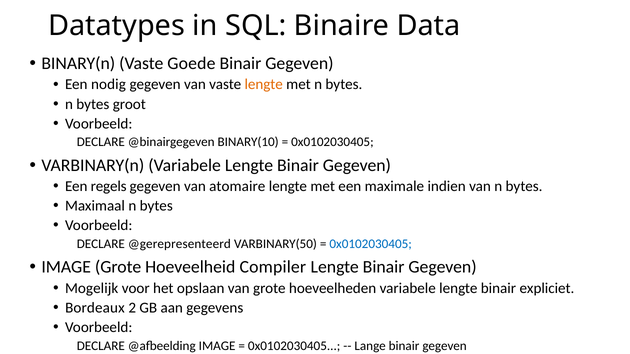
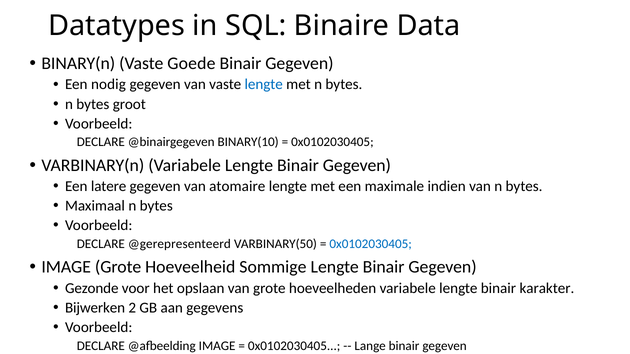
lengte at (264, 85) colour: orange -> blue
regels: regels -> latere
Compiler: Compiler -> Sommige
Mogelijk: Mogelijk -> Gezonde
expliciet: expliciet -> karakter
Bordeaux: Bordeaux -> Bijwerken
